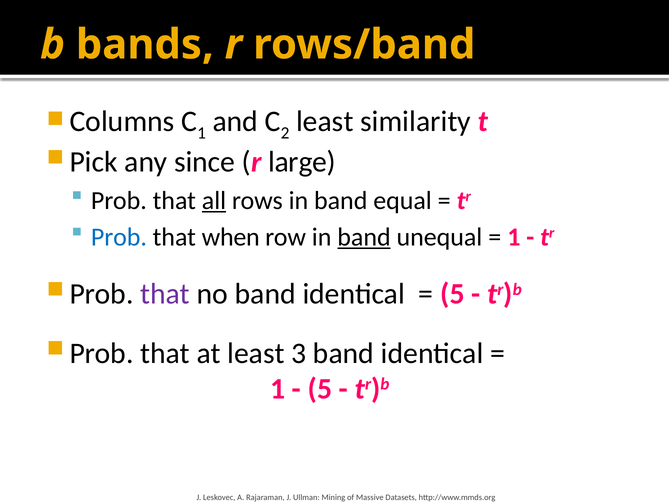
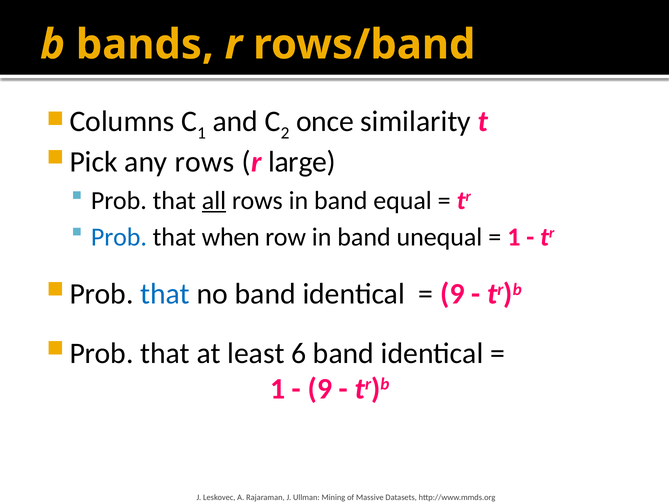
least at (325, 121): least -> once
any since: since -> rows
band at (364, 237) underline: present -> none
that at (165, 294) colour: purple -> blue
5 at (452, 294): 5 -> 9
3: 3 -> 6
5 at (320, 389): 5 -> 9
